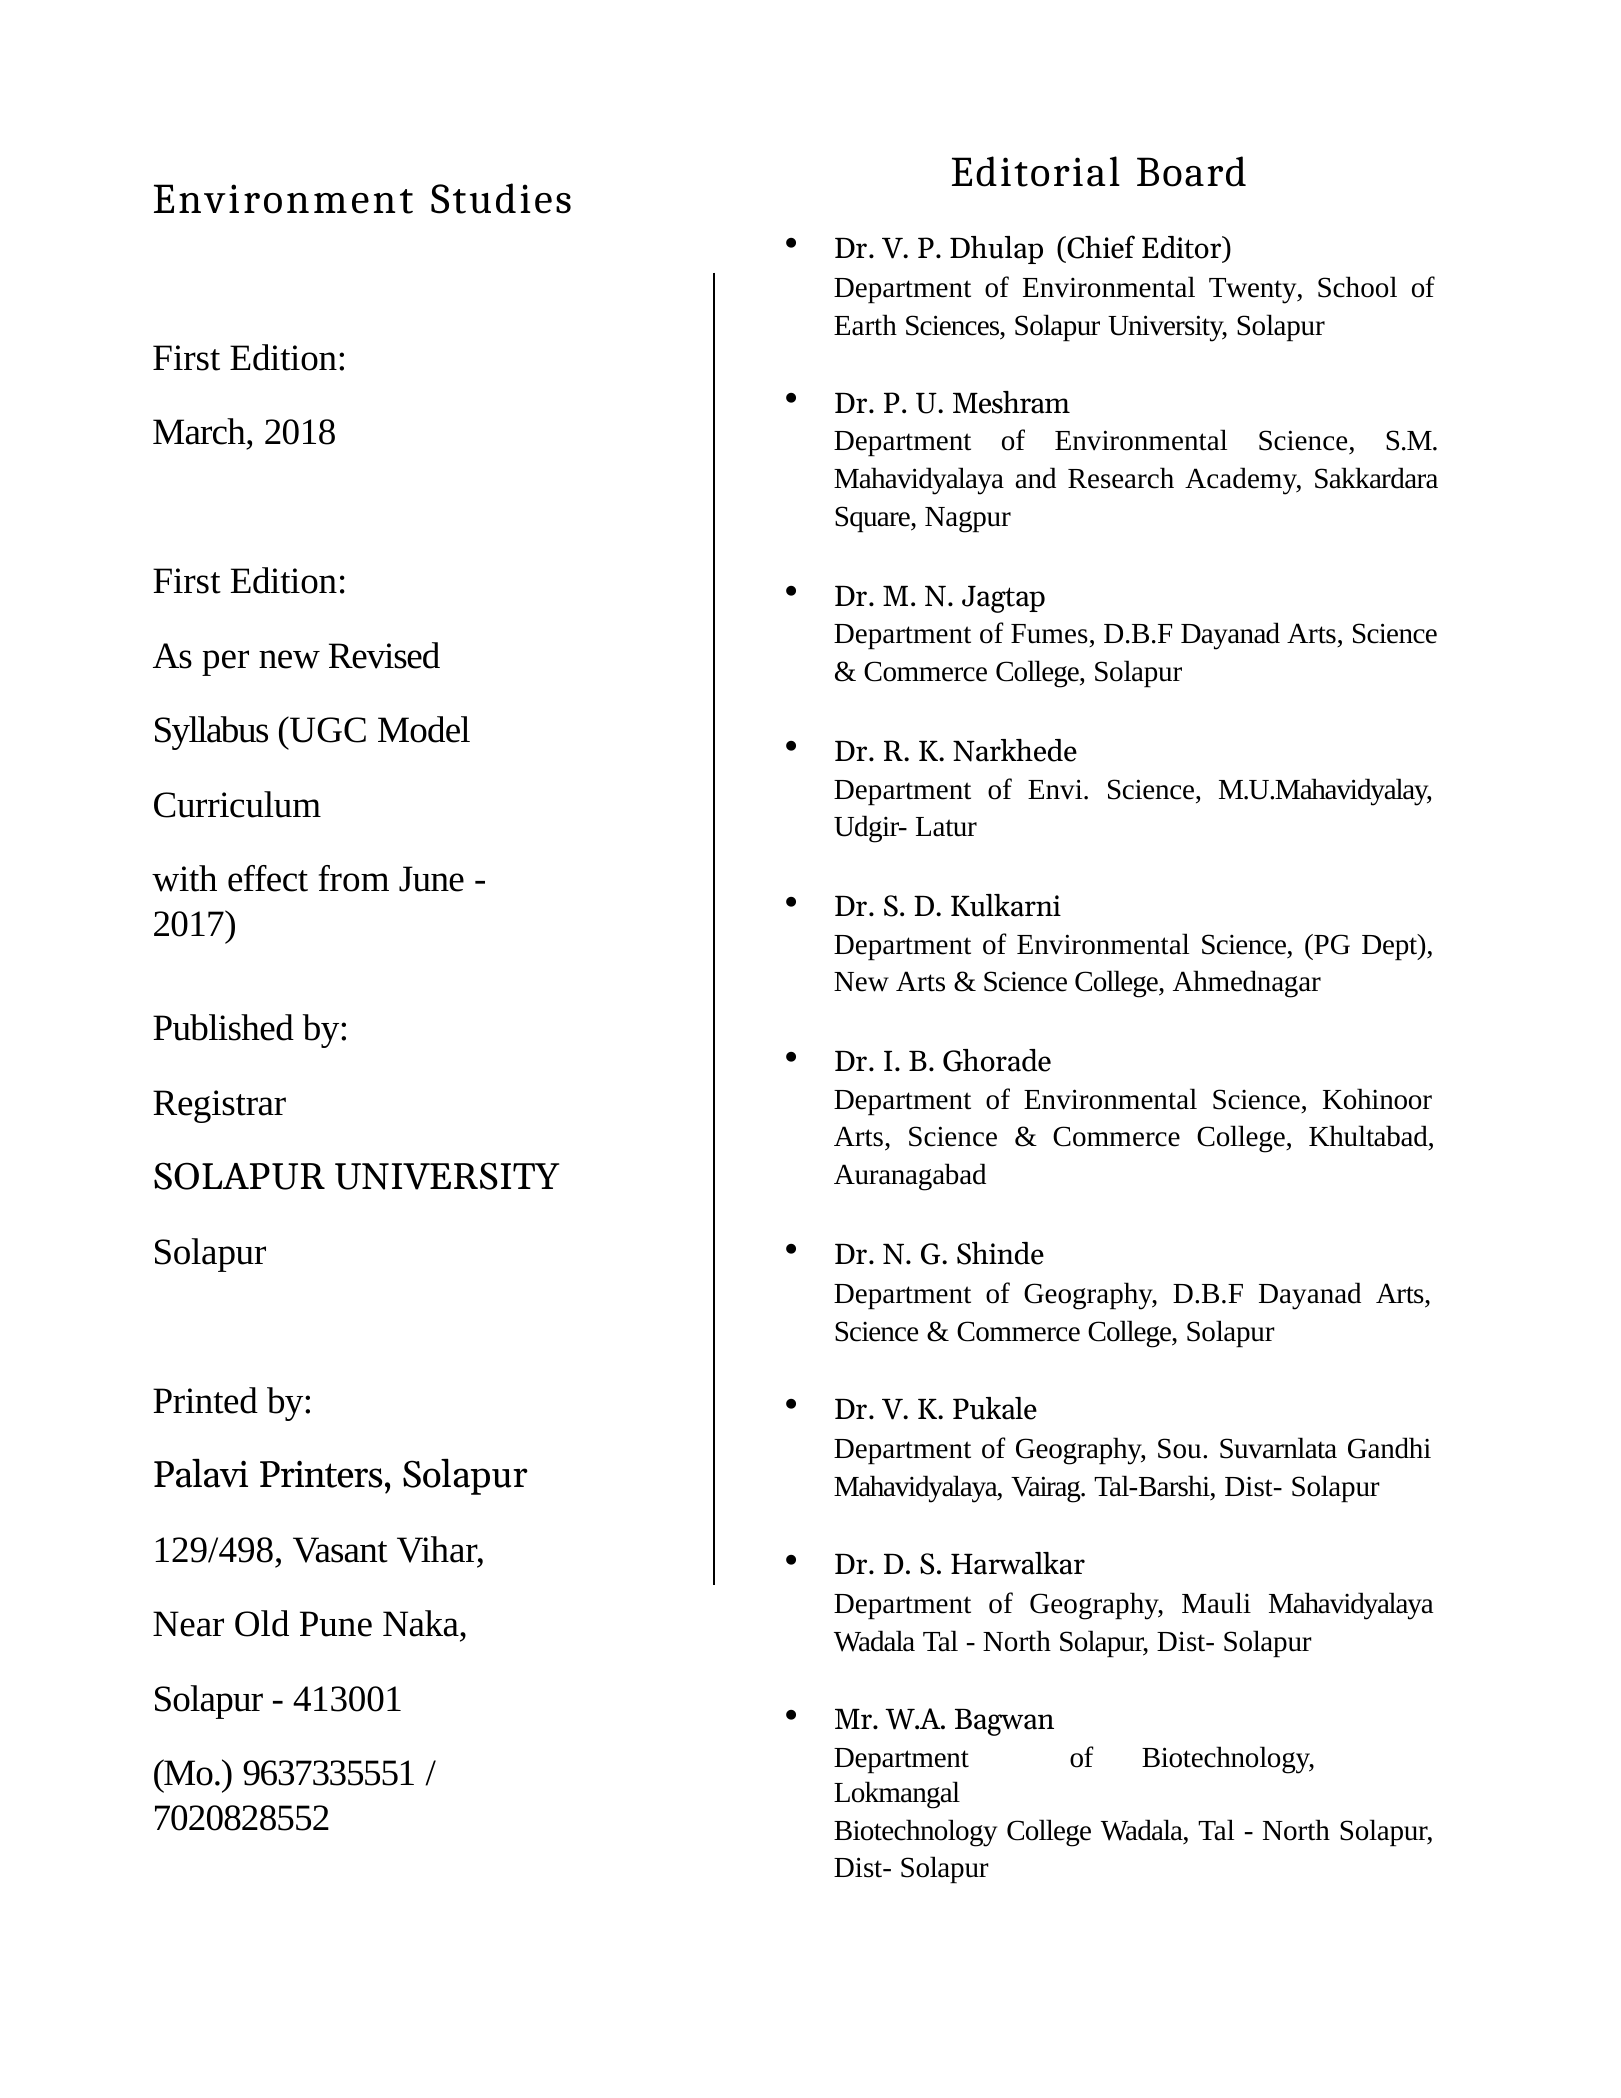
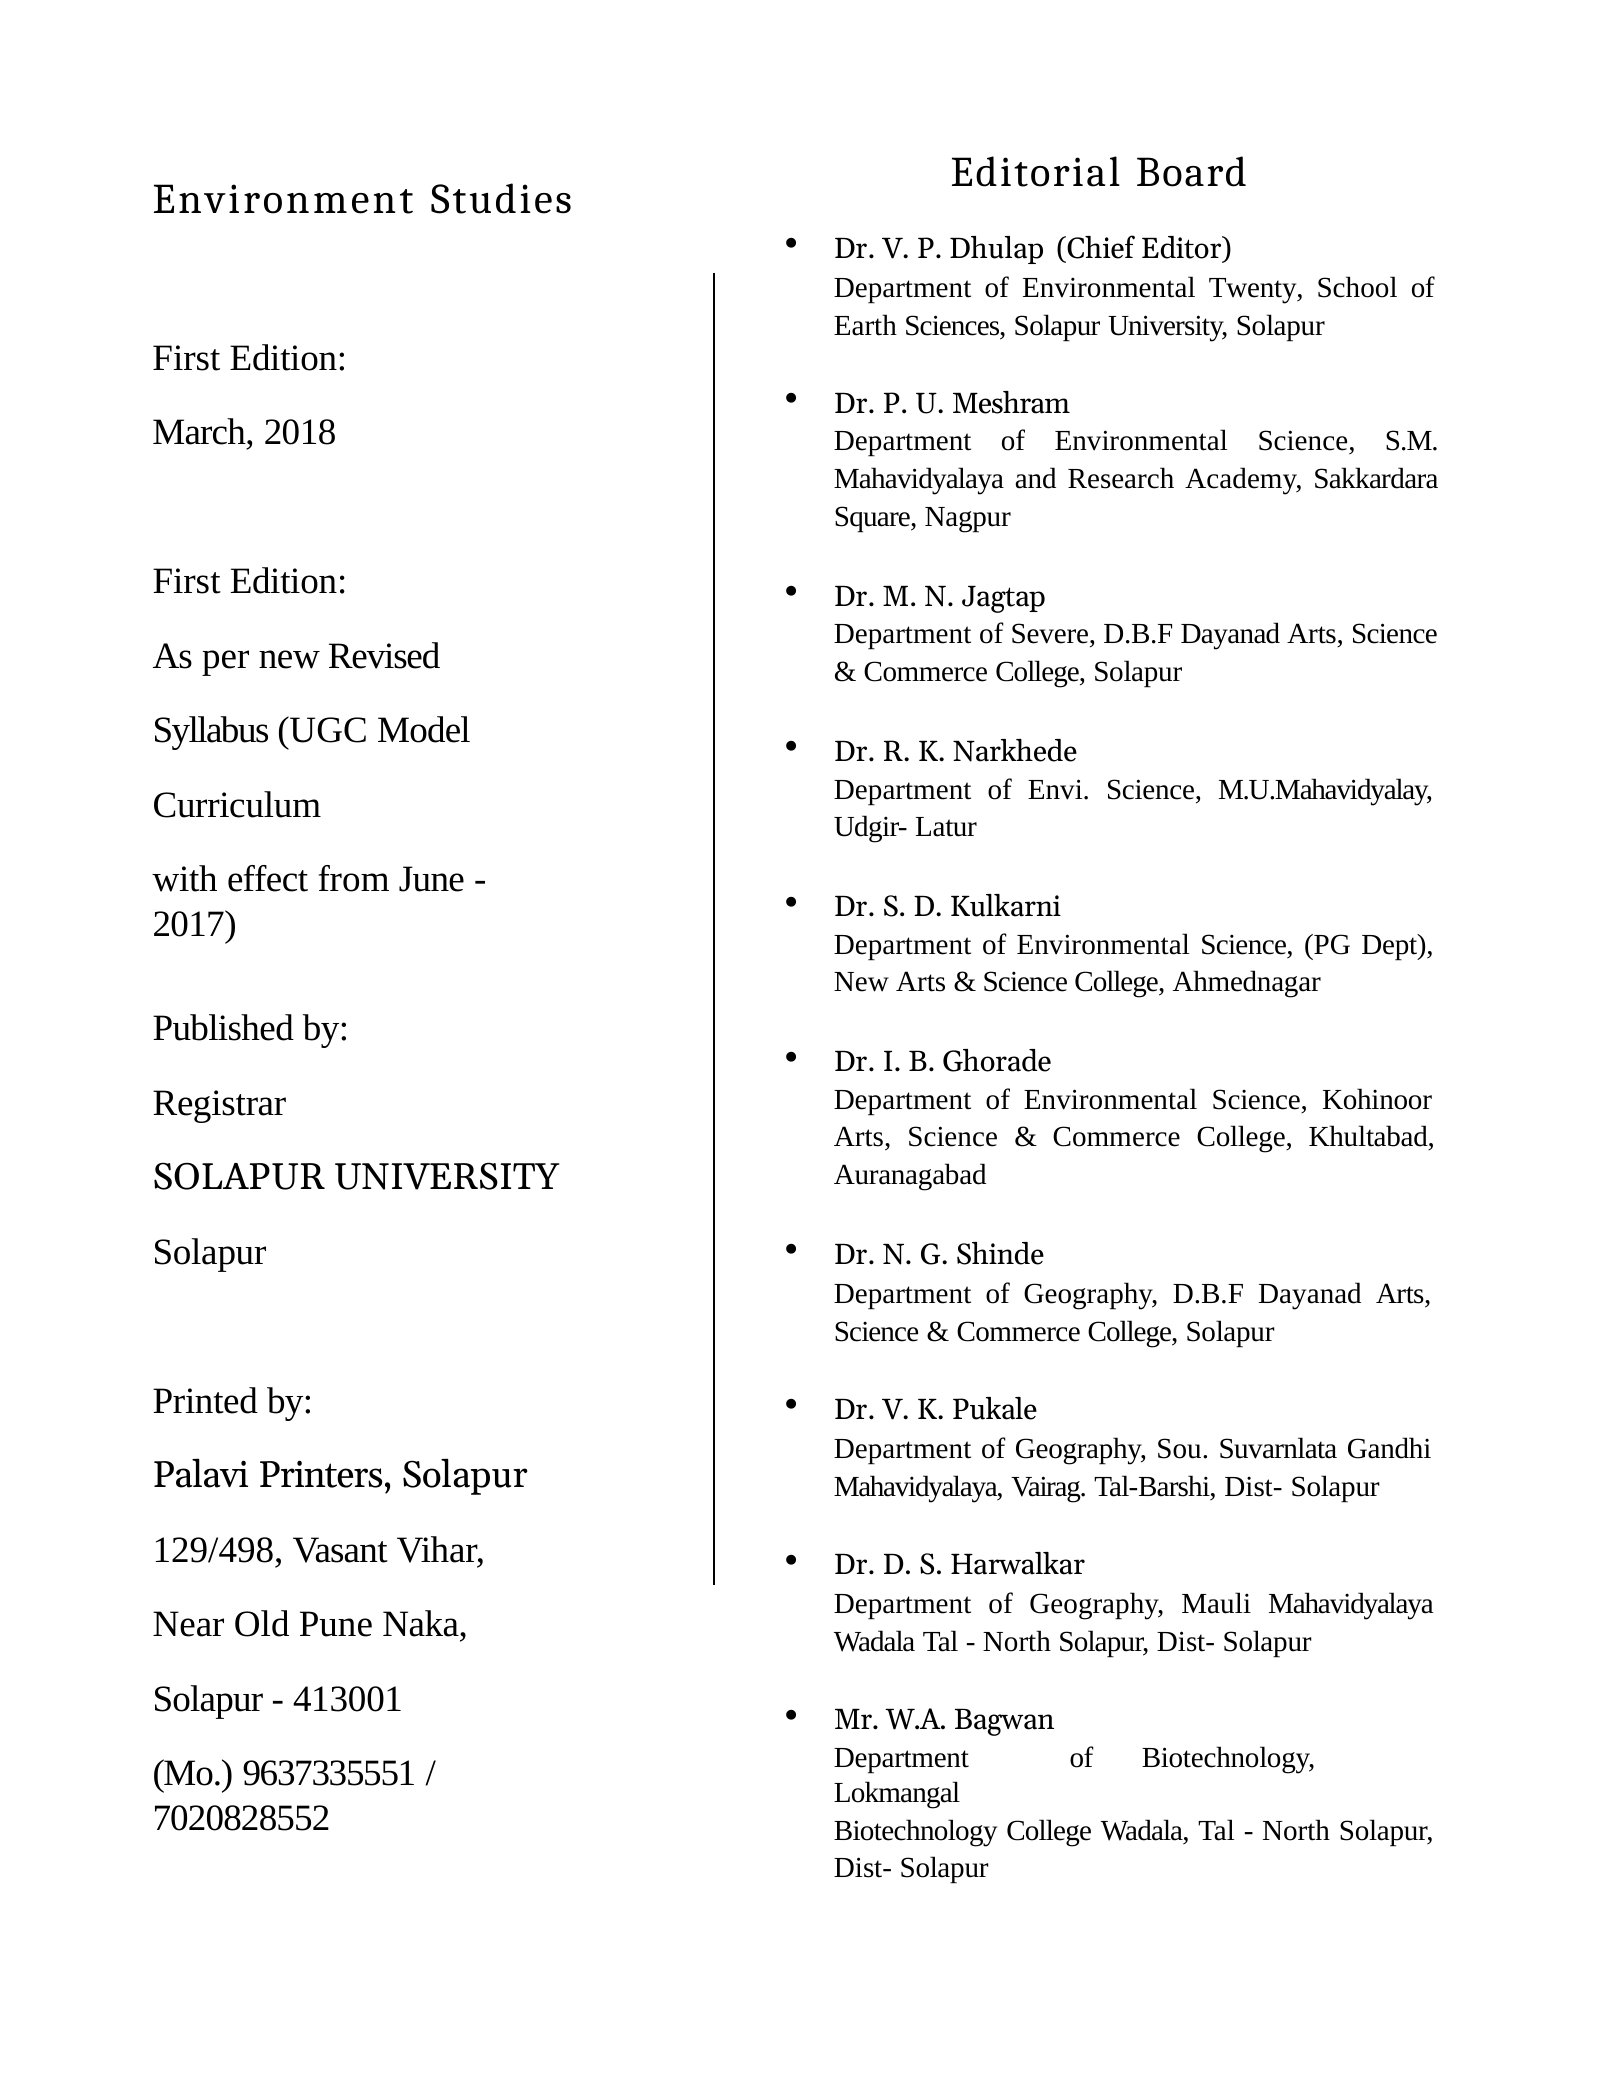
Fumes: Fumes -> Severe
